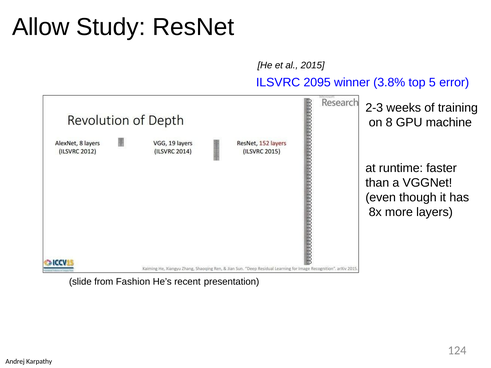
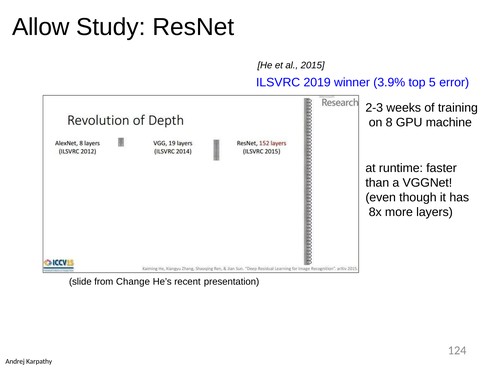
2095: 2095 -> 2019
3.8%: 3.8% -> 3.9%
Fashion: Fashion -> Change
